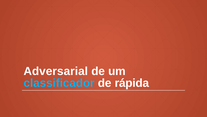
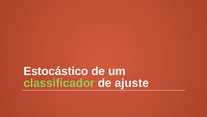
Adversarial: Adversarial -> Estocástico
classificador colour: light blue -> light green
rápida: rápida -> ajuste
